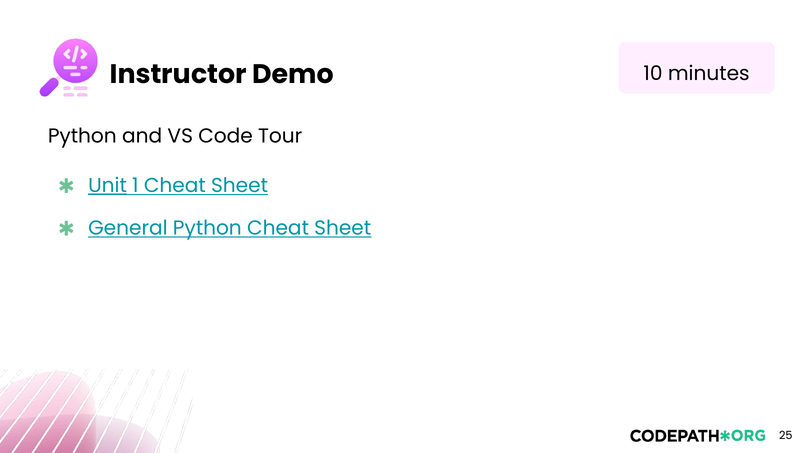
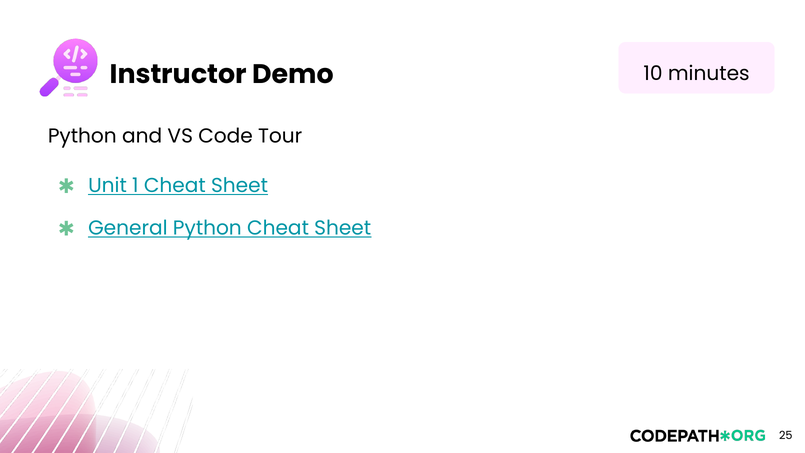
Unit underline: present -> none
